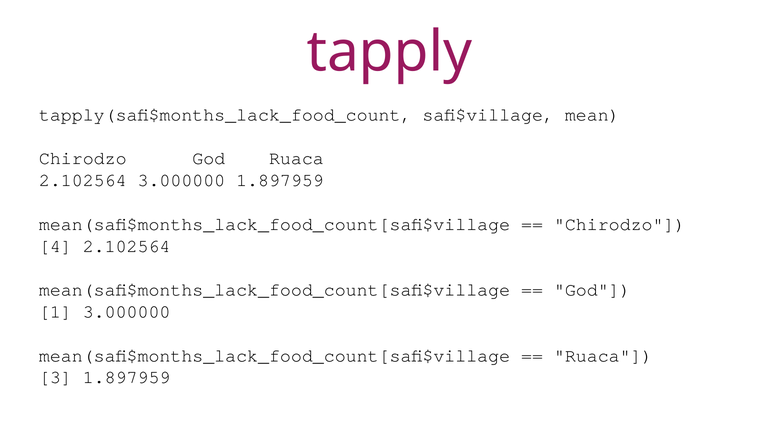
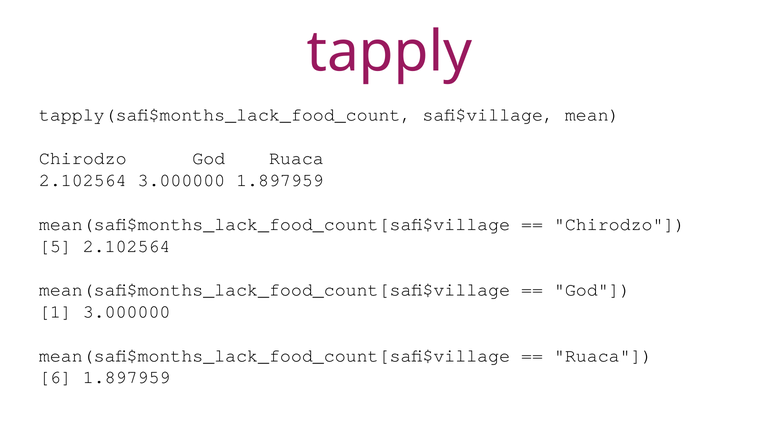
4: 4 -> 5
3: 3 -> 6
